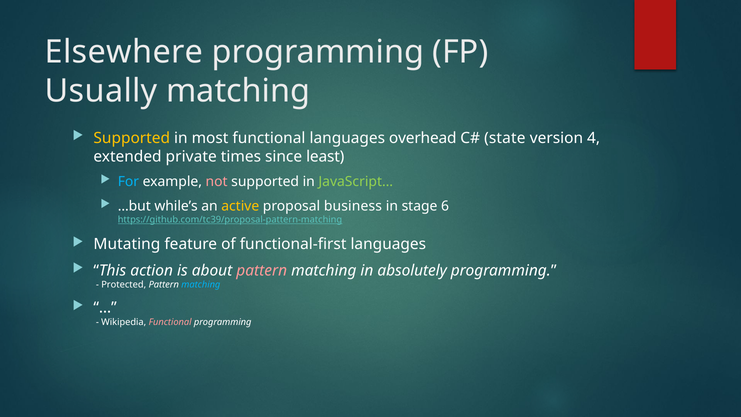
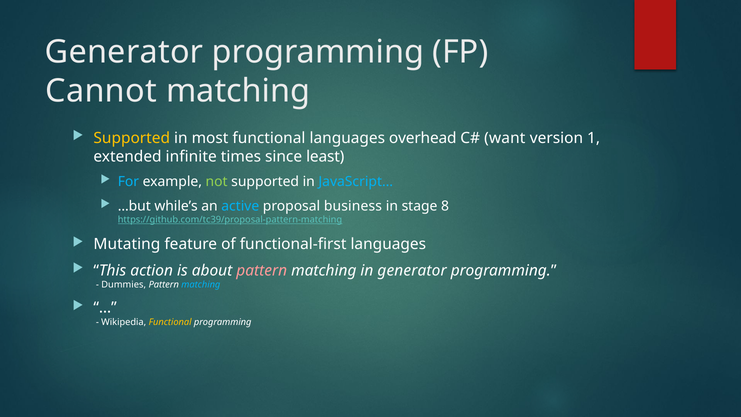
Elsewhere at (124, 52): Elsewhere -> Generator
Usually: Usually -> Cannot
state: state -> want
4: 4 -> 1
private: private -> infinite
not colour: pink -> light green
JavaScript… colour: light green -> light blue
active colour: yellow -> light blue
6: 6 -> 8
in absolutely: absolutely -> generator
Protected: Protected -> Dummies
Functional at (170, 322) colour: pink -> yellow
